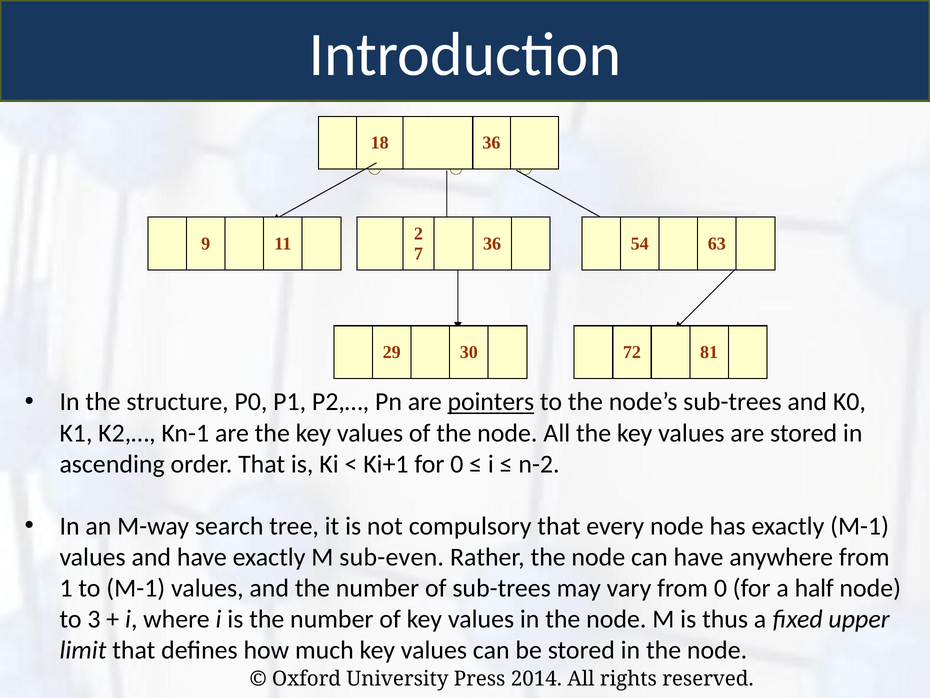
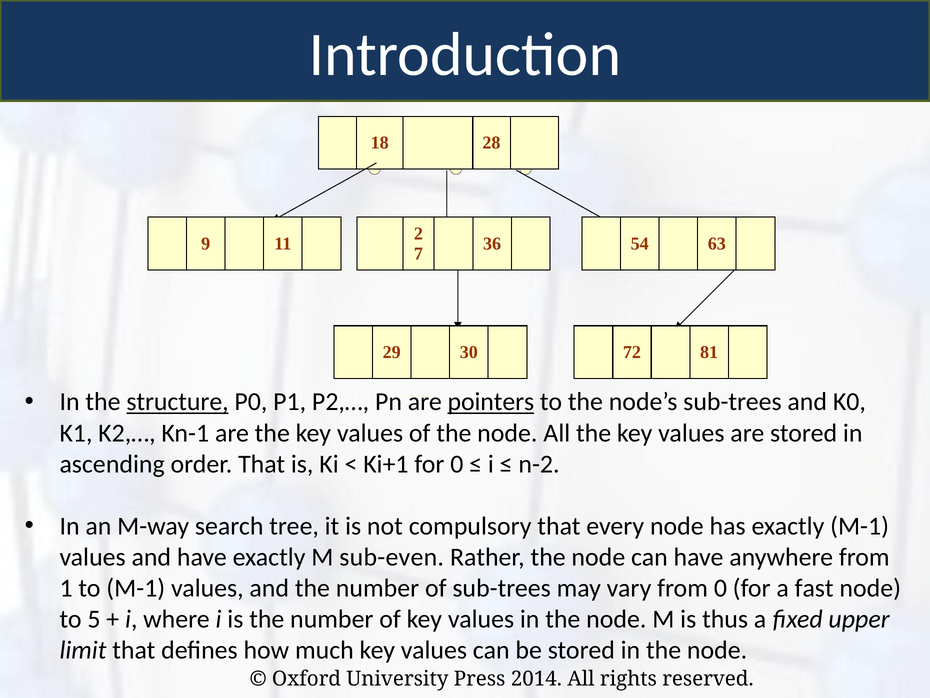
18 36: 36 -> 28
structure underline: none -> present
half: half -> fast
3: 3 -> 5
